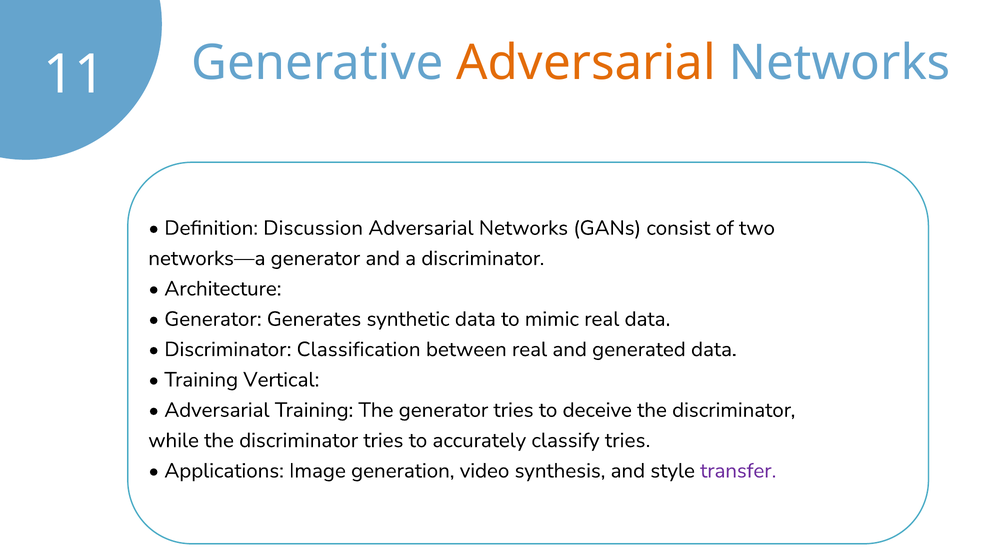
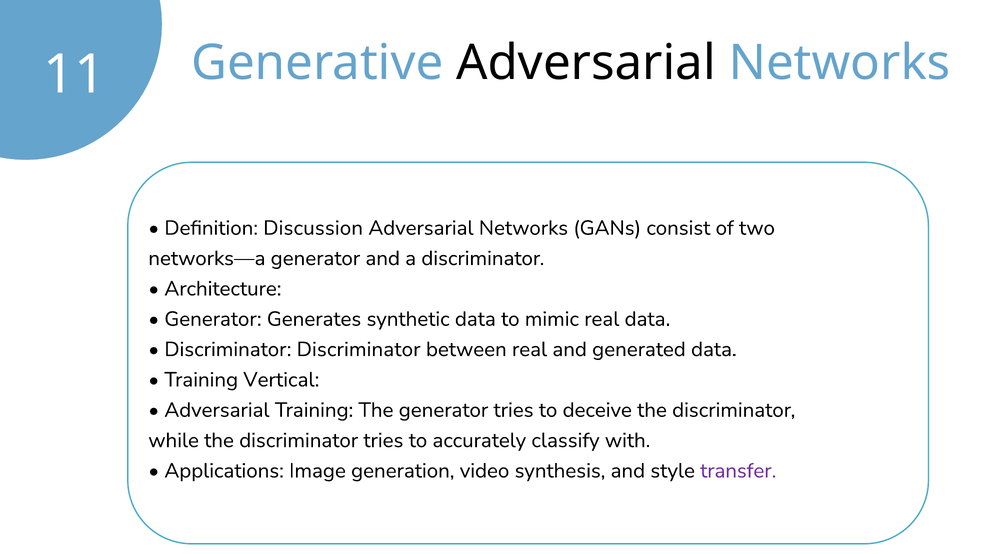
Adversarial at (586, 63) colour: orange -> black
Discriminator Classification: Classification -> Discriminator
classify tries: tries -> with
